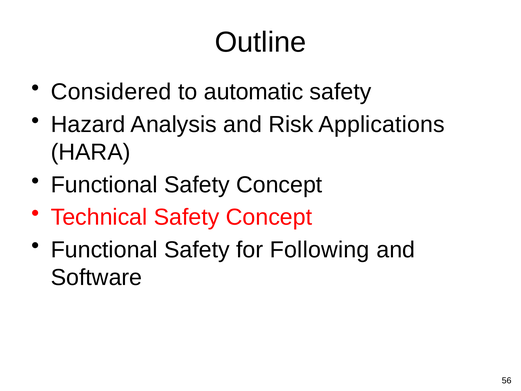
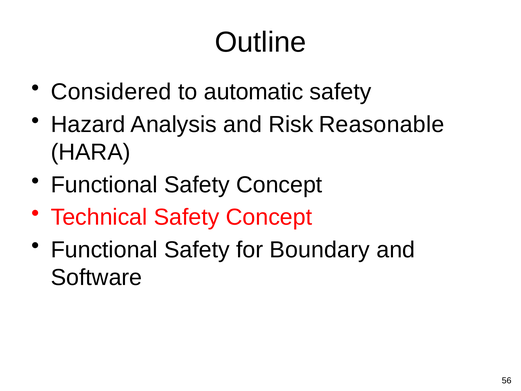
Applications: Applications -> Reasonable
Following: Following -> Boundary
